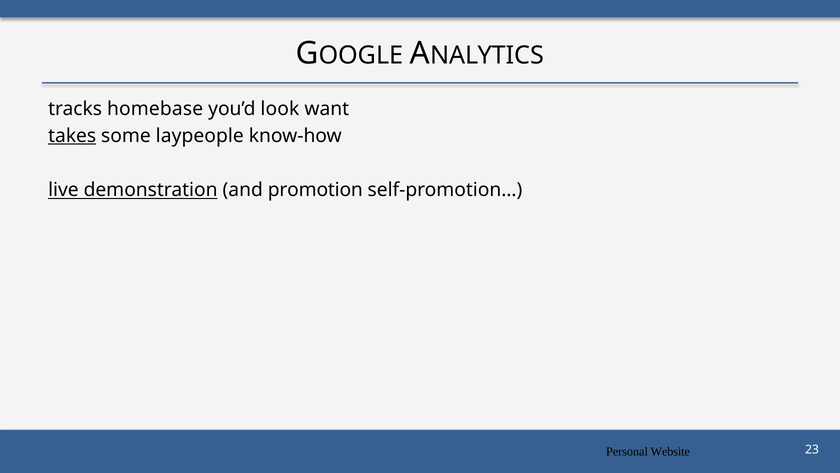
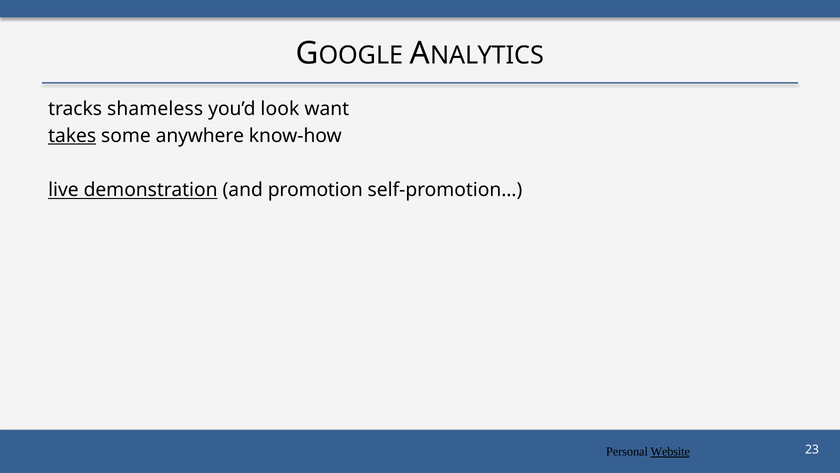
homebase: homebase -> shameless
laypeople: laypeople -> anywhere
Website underline: none -> present
